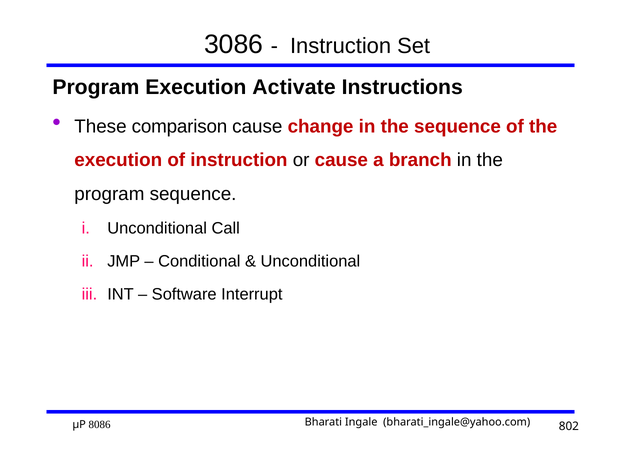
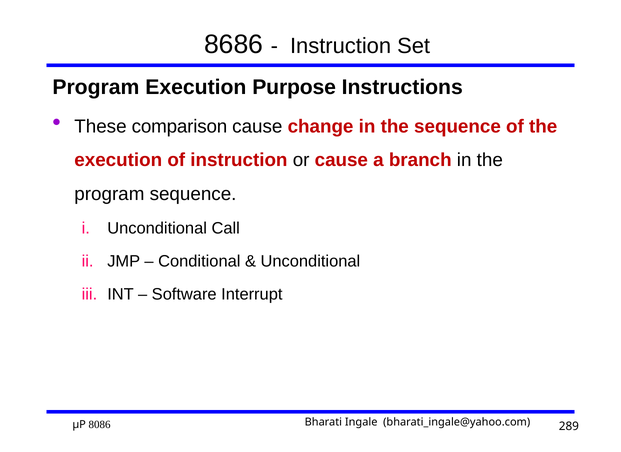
3086: 3086 -> 8686
Activate: Activate -> Purpose
802: 802 -> 289
